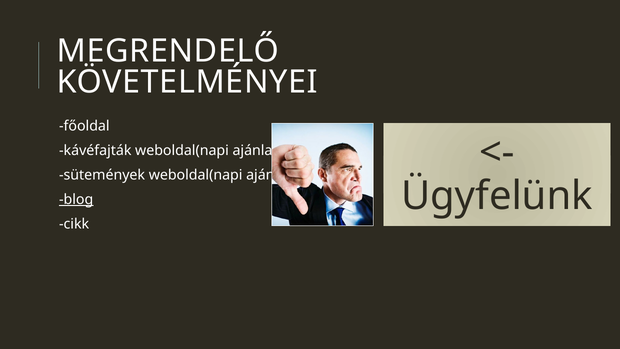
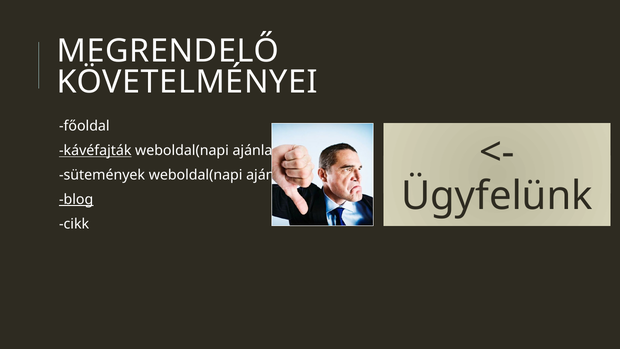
kávéfajták underline: none -> present
